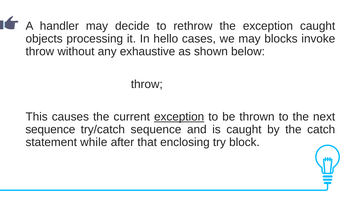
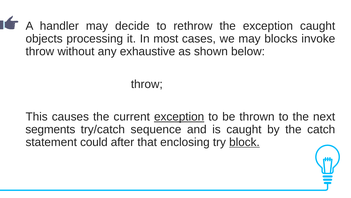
hello: hello -> most
sequence at (50, 129): sequence -> segments
while: while -> could
block underline: none -> present
